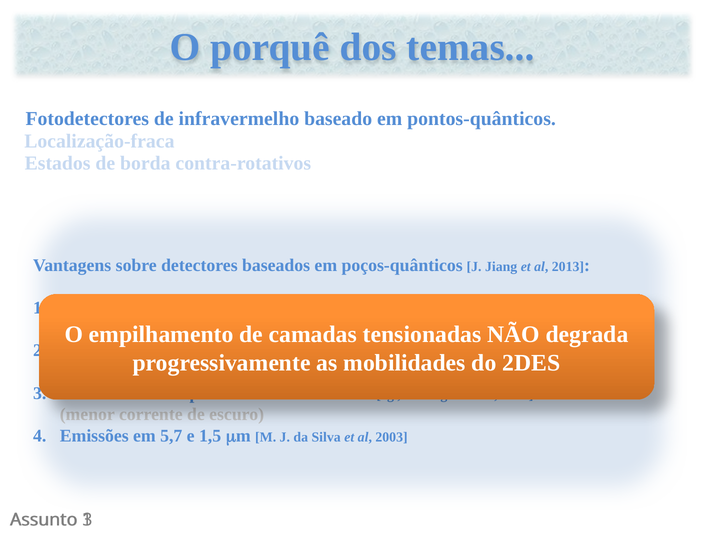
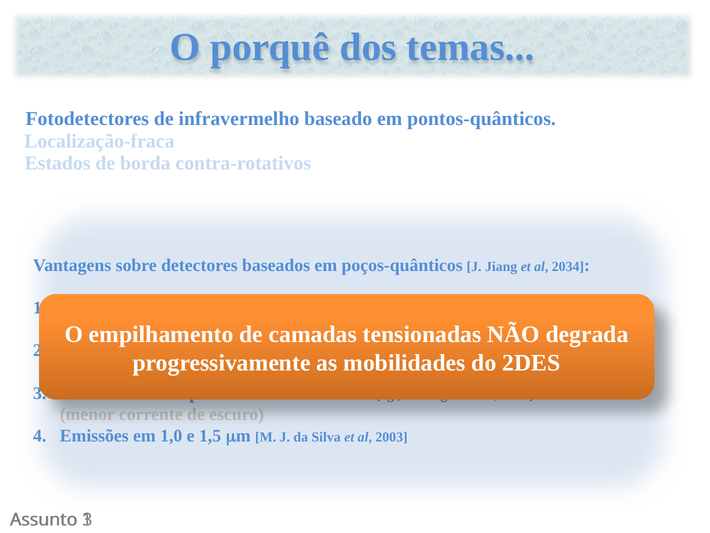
2013: 2013 -> 2034
5,7: 5,7 -> 1,0
